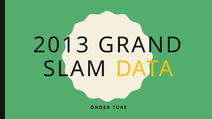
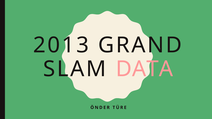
DATA colour: yellow -> pink
